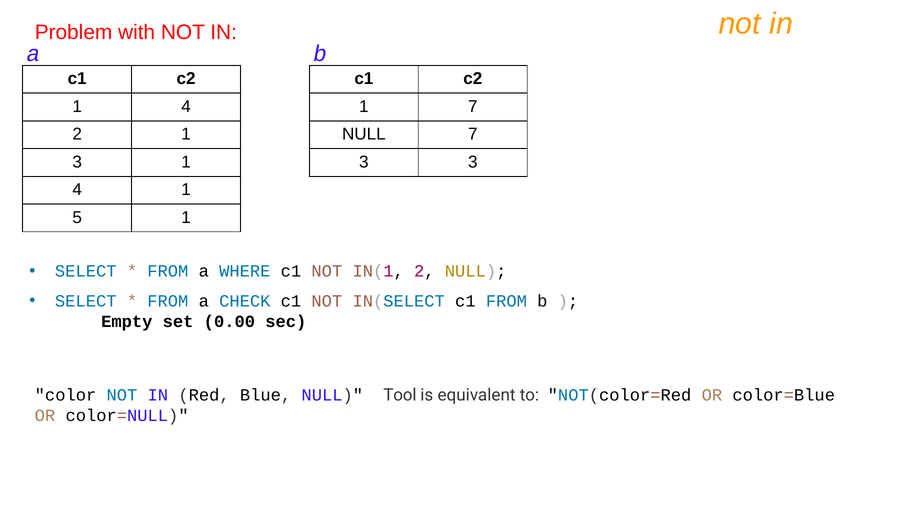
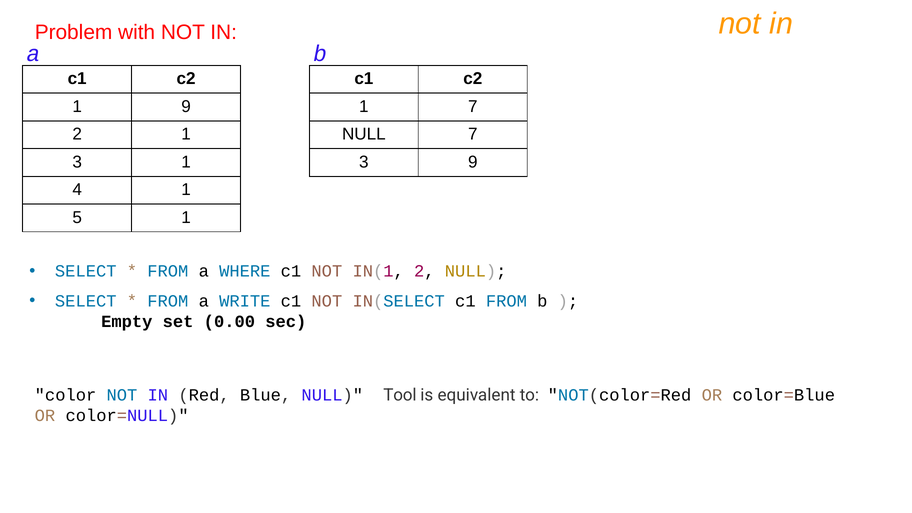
4 at (186, 106): 4 -> 9
3 3: 3 -> 9
CHECK: CHECK -> WRITE
